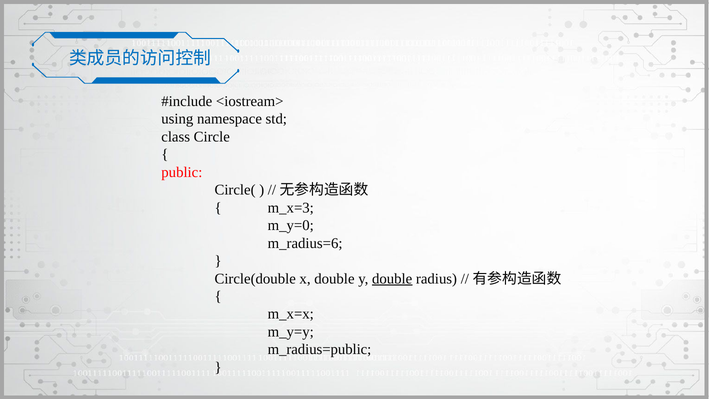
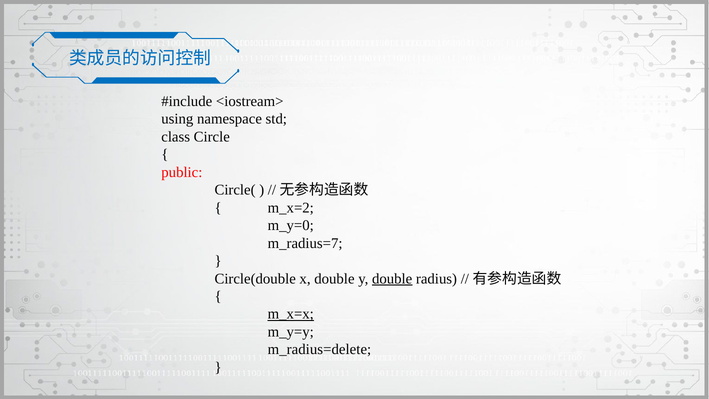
m_x=3: m_x=3 -> m_x=2
m_radius=6: m_radius=6 -> m_radius=7
m_x=x underline: none -> present
m_radius=public: m_radius=public -> m_radius=delete
